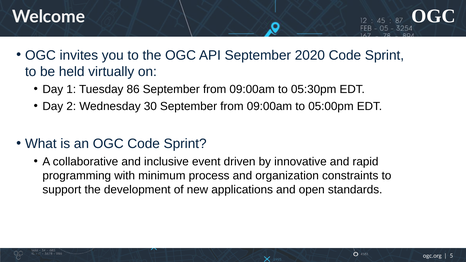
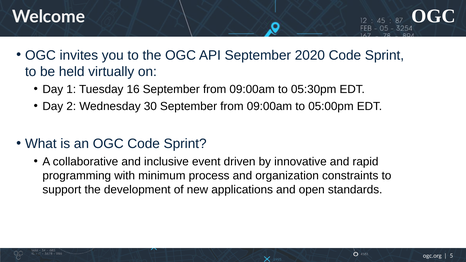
86: 86 -> 16
